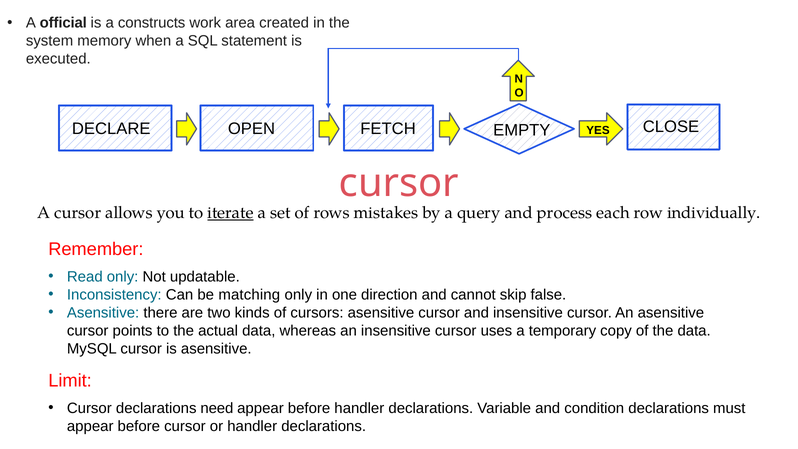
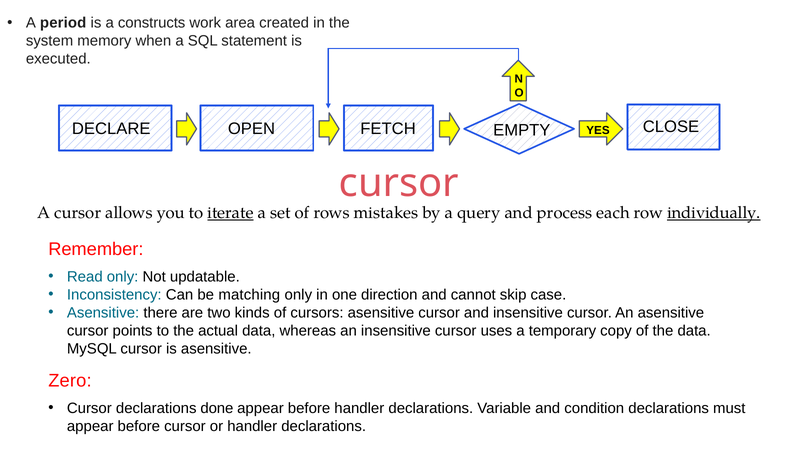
official: official -> period
individually underline: none -> present
false: false -> case
Limit: Limit -> Zero
need: need -> done
